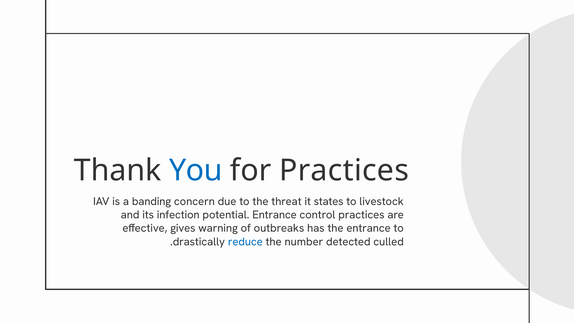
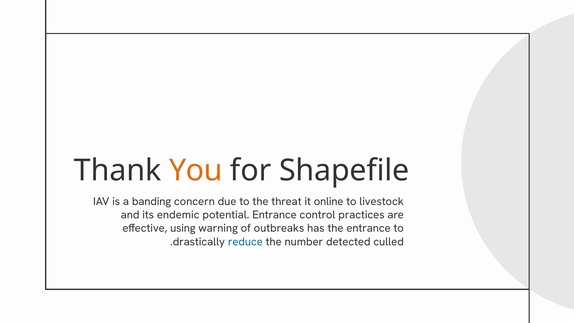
You colour: blue -> orange
for Practices: Practices -> Shapefile
states: states -> online
infection: infection -> endemic
gives: gives -> using
